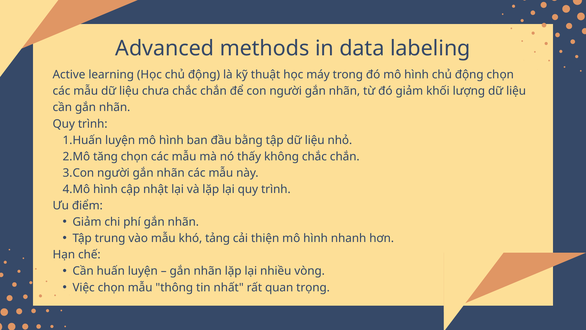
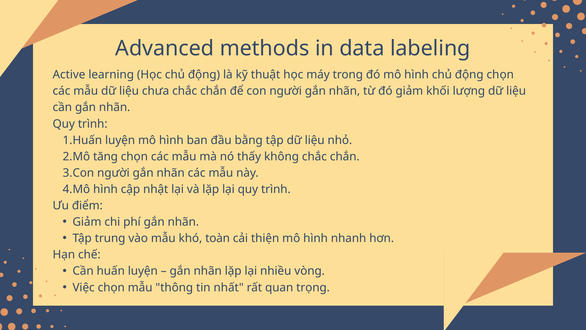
tảng: tảng -> toàn
